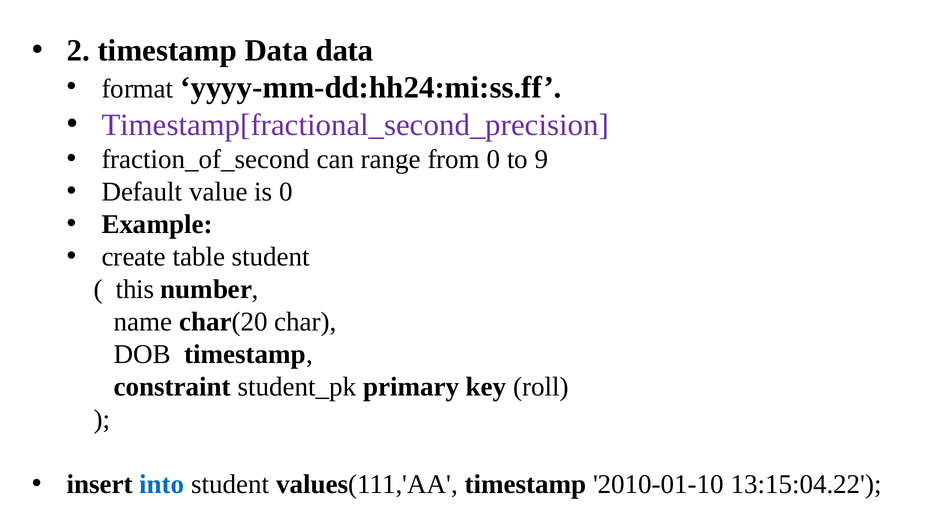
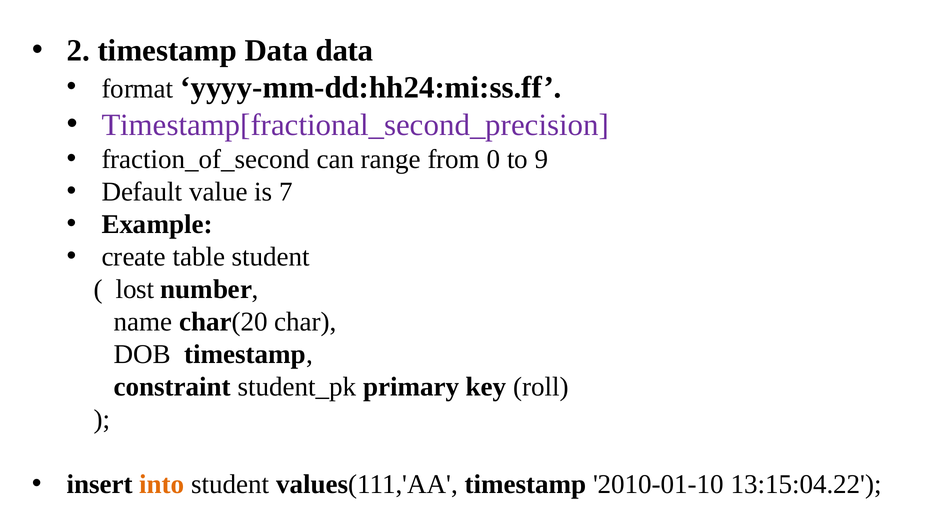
is 0: 0 -> 7
this: this -> lost
into colour: blue -> orange
